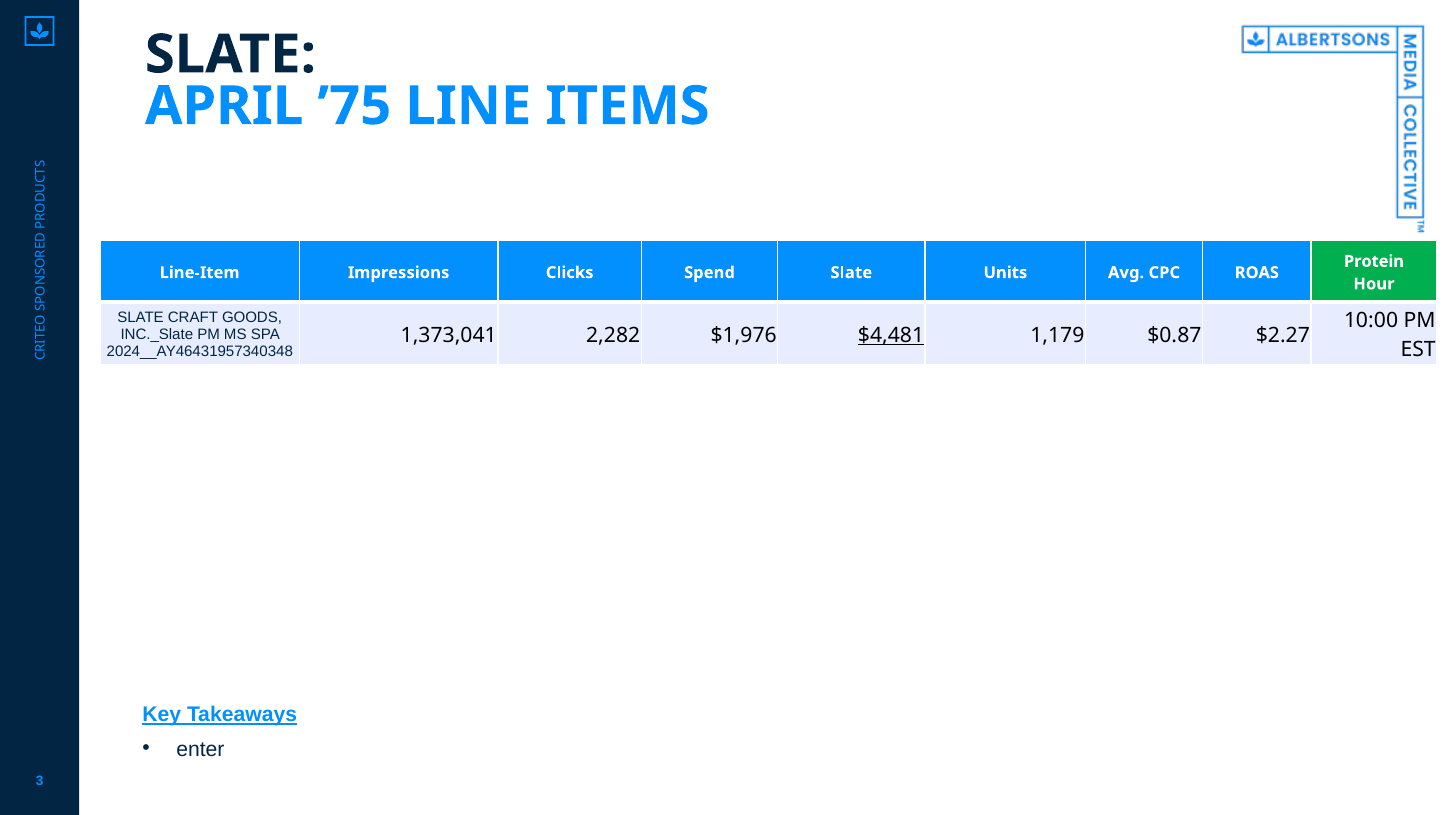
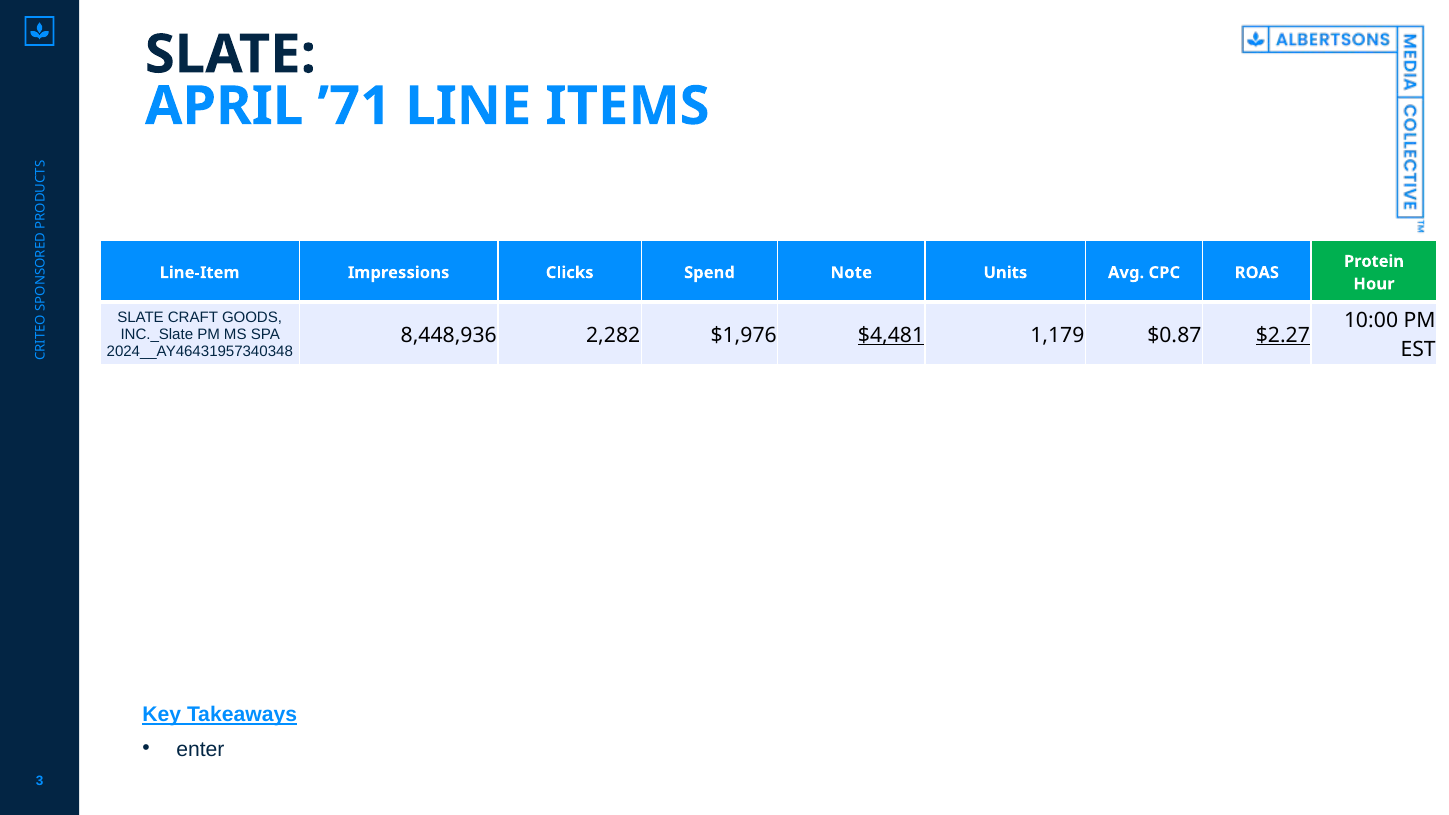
’75: ’75 -> ’71
Spend Slate: Slate -> Note
1,373,041: 1,373,041 -> 8,448,936
$2.27 underline: none -> present
